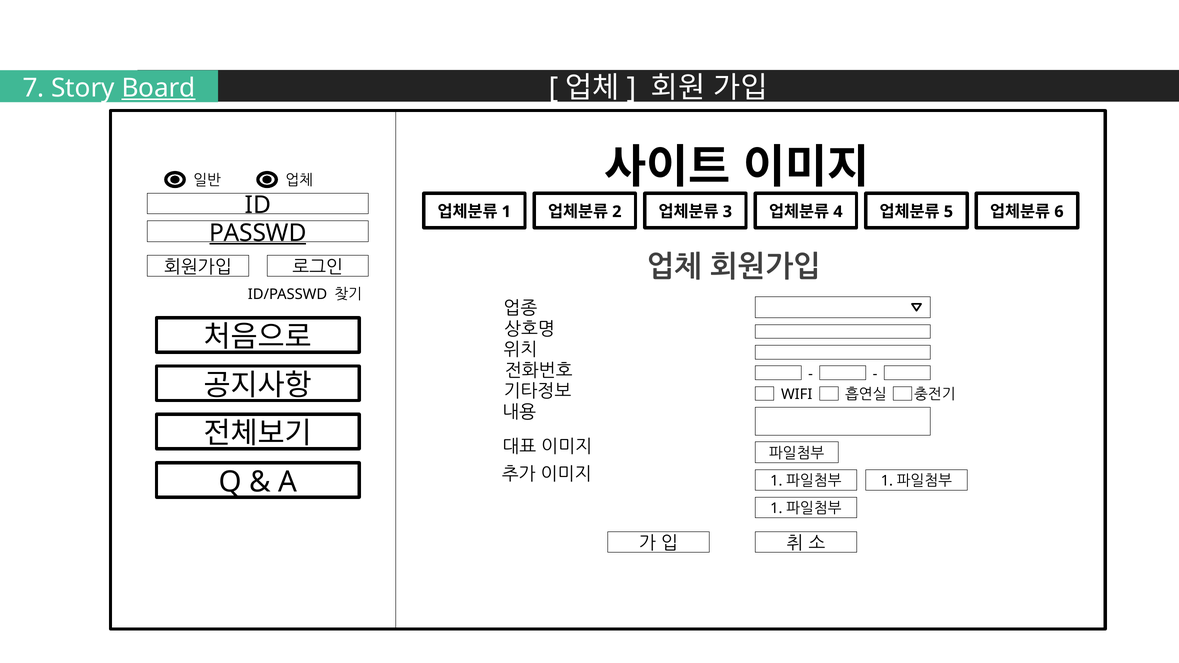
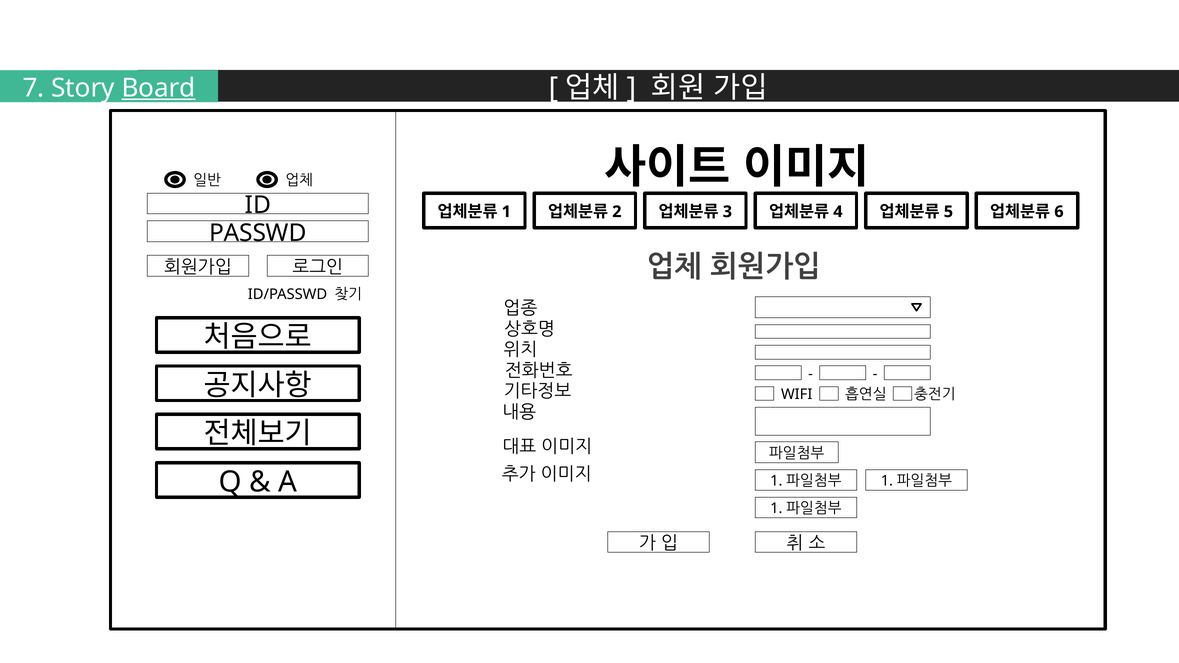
PASSWD underline: present -> none
